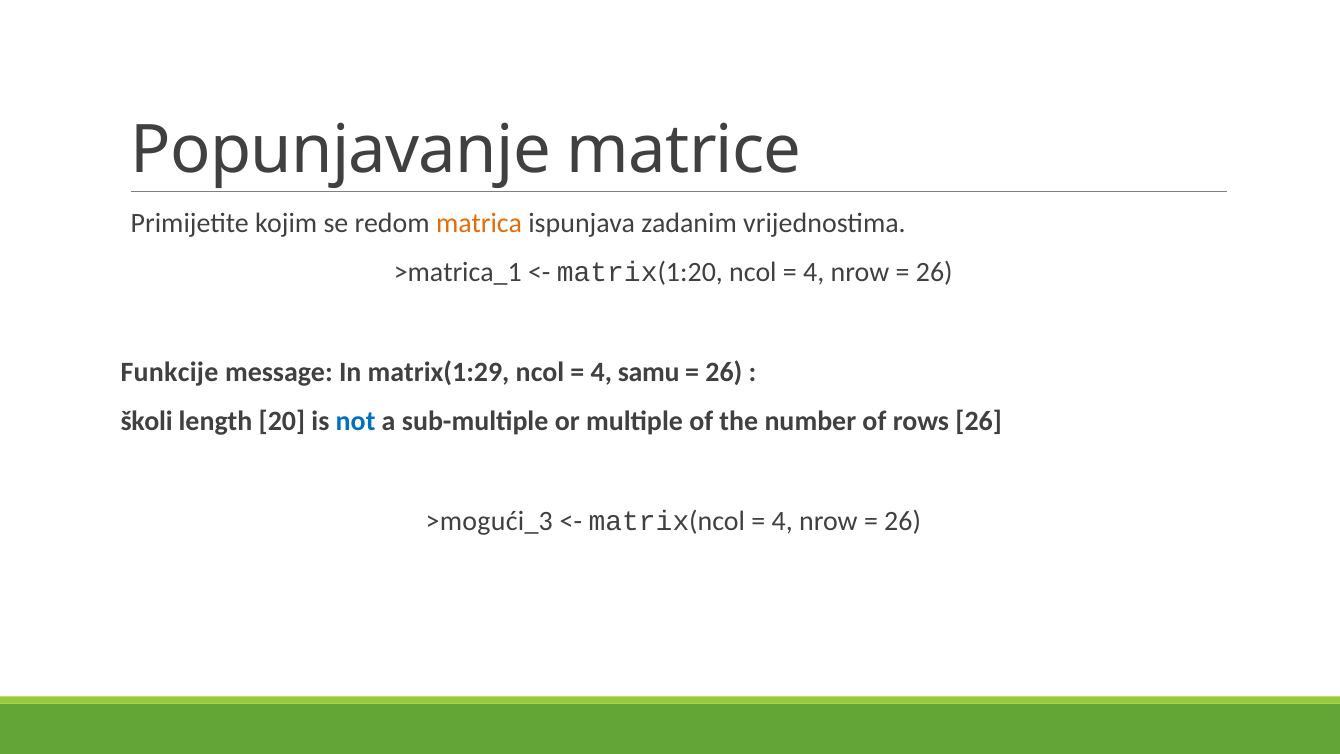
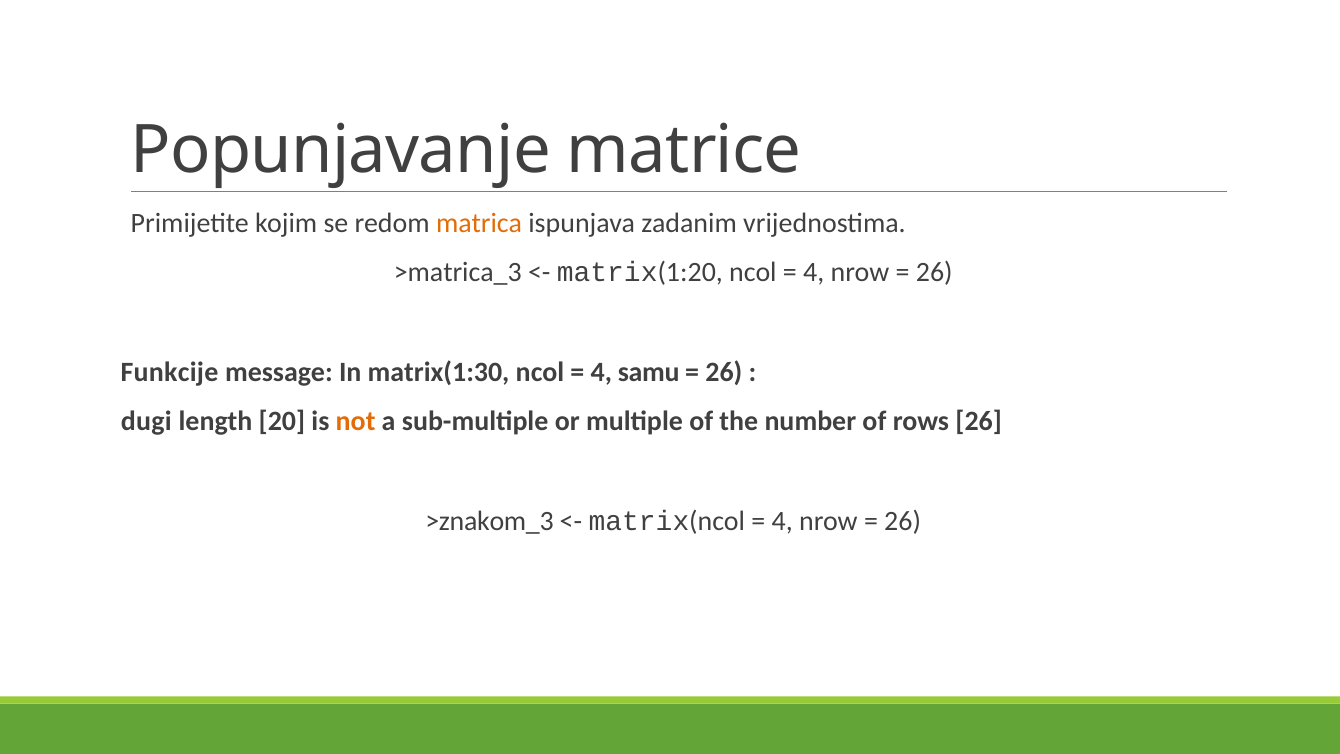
>matrica_1: >matrica_1 -> >matrica_3
matrix(1:29: matrix(1:29 -> matrix(1:30
školi: školi -> dugi
not colour: blue -> orange
>mogući_3: >mogući_3 -> >znakom_3
